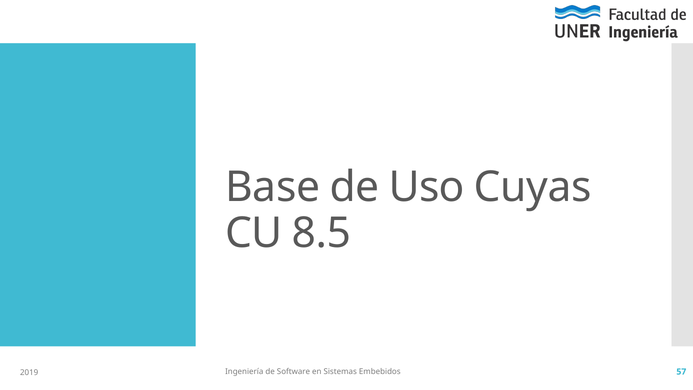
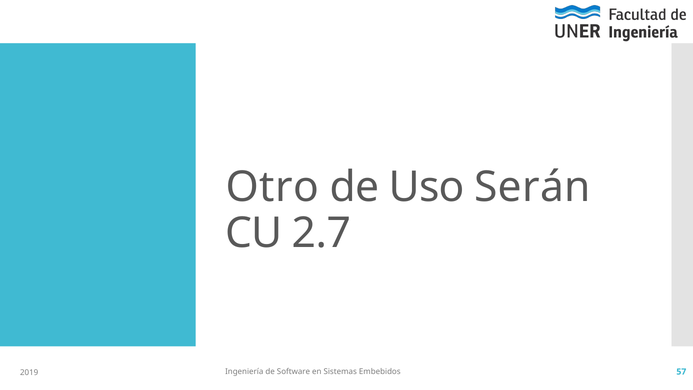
Base: Base -> Otro
Cuyas: Cuyas -> Serán
8.5: 8.5 -> 2.7
